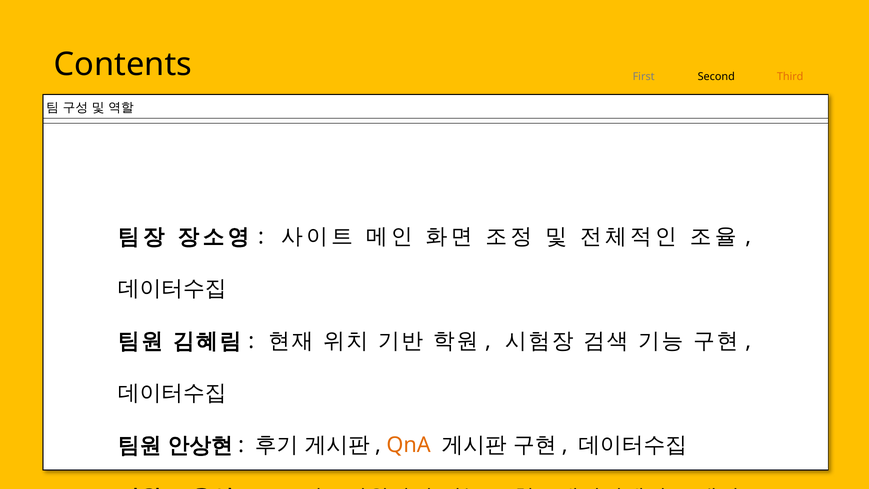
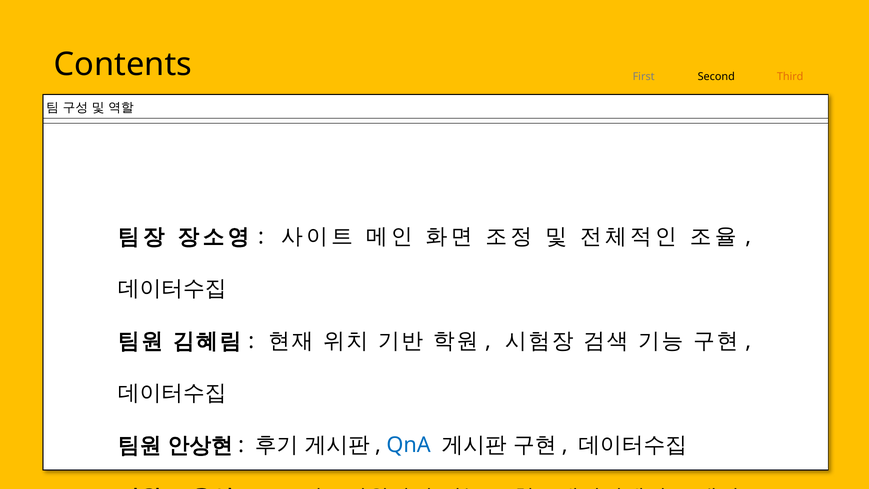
QnA colour: orange -> blue
